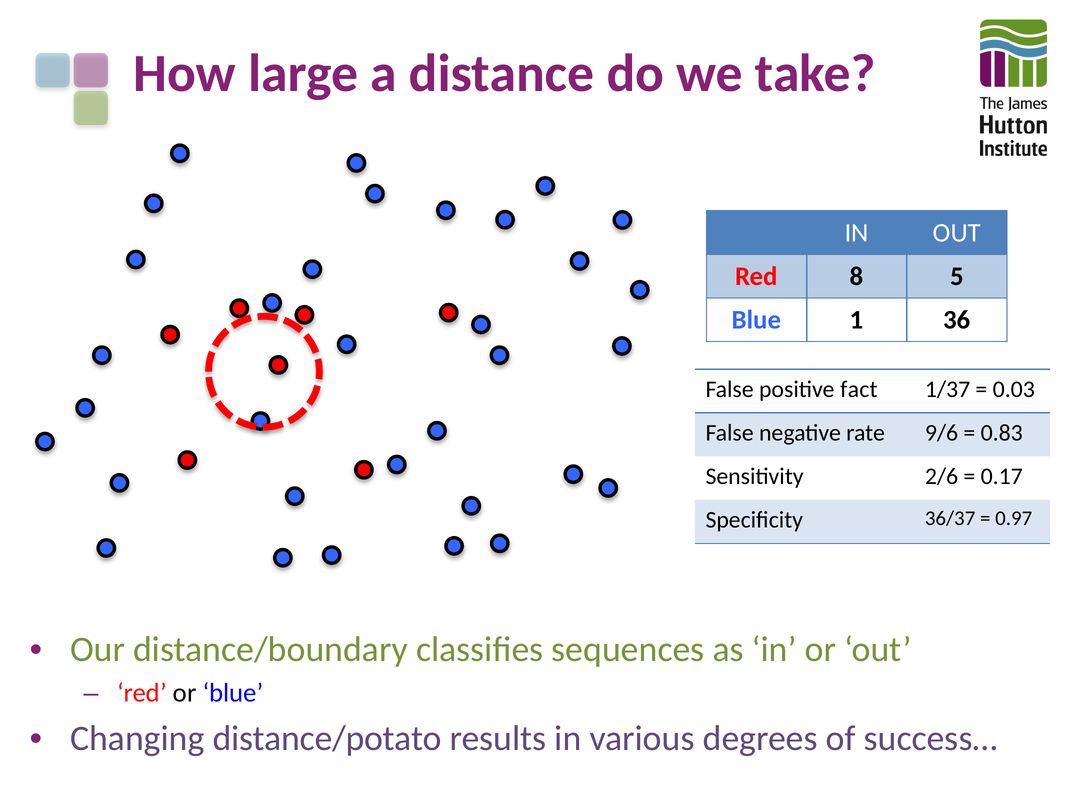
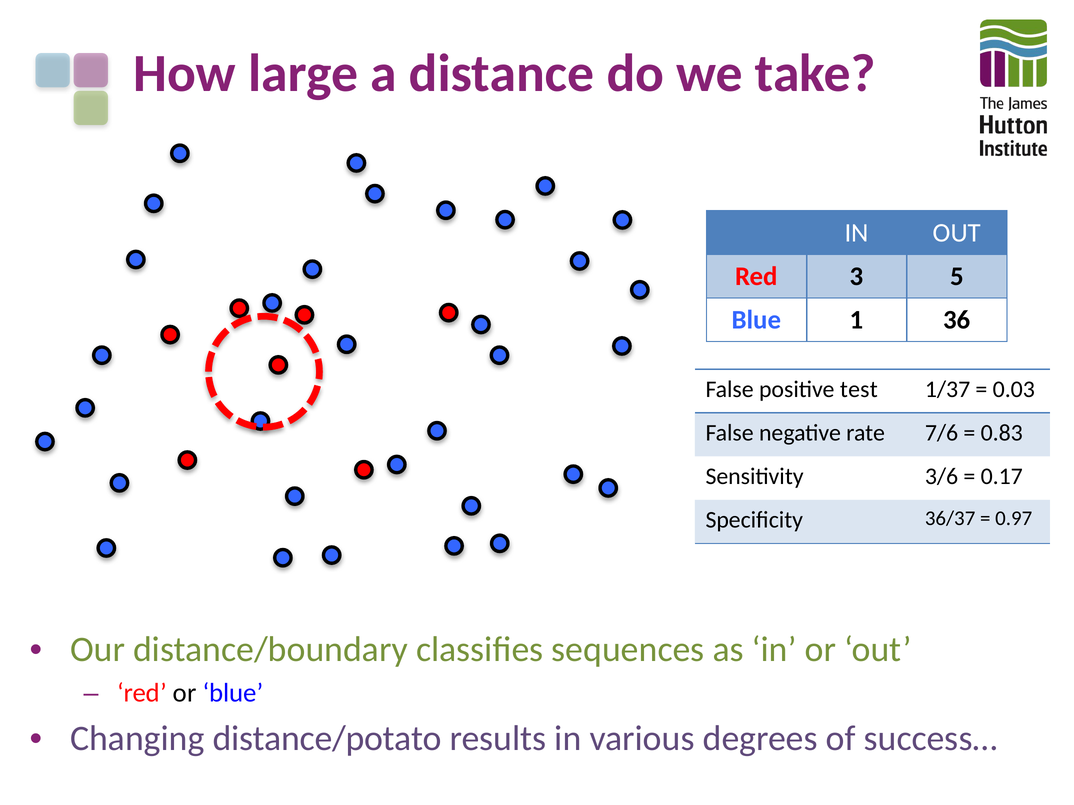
8: 8 -> 3
fact: fact -> test
9/6: 9/6 -> 7/6
2/6: 2/6 -> 3/6
